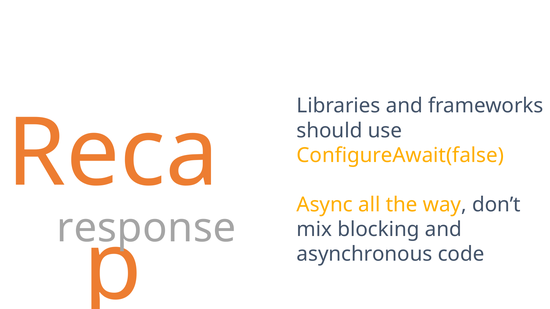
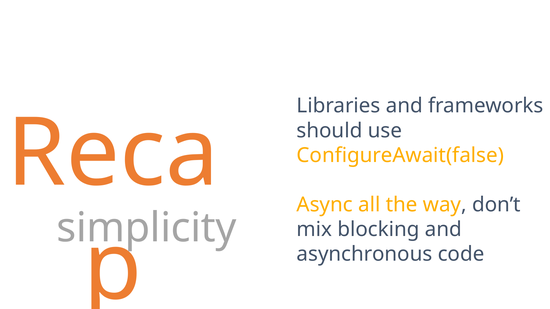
response: response -> simplicity
